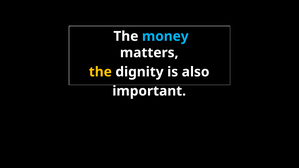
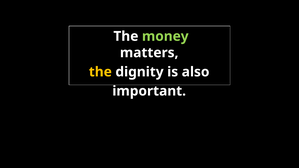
money colour: light blue -> light green
